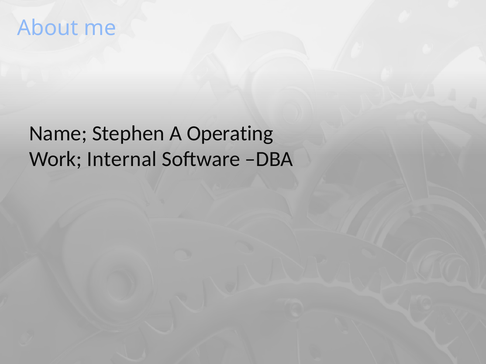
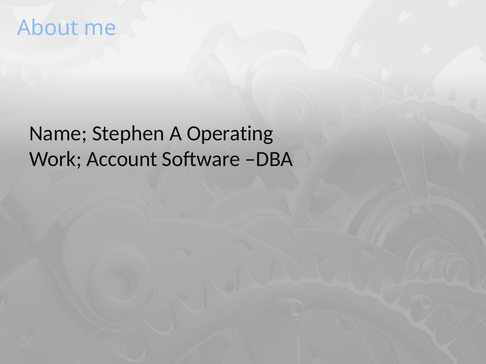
Internal: Internal -> Account
